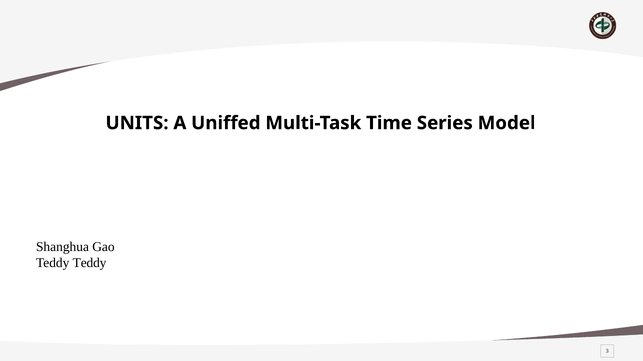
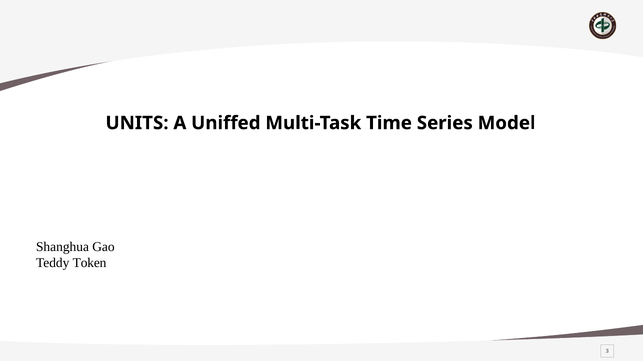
Teddy Teddy: Teddy -> Token
